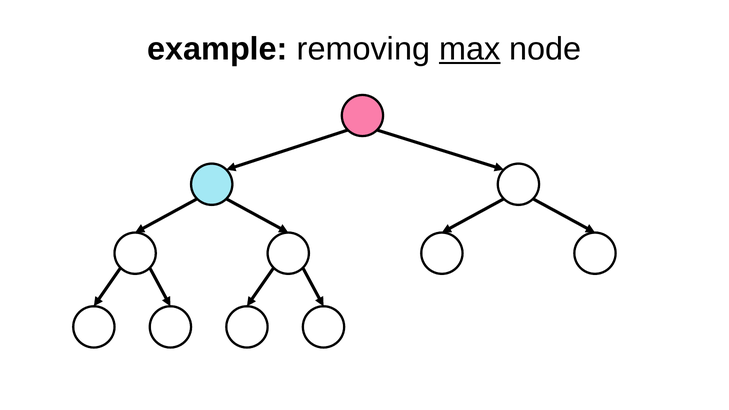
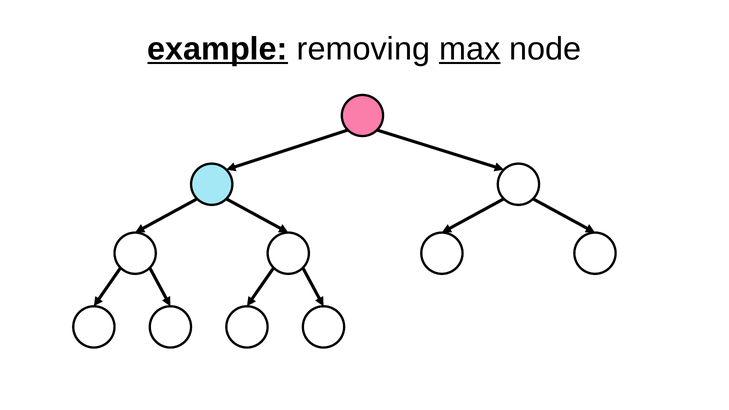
example underline: none -> present
